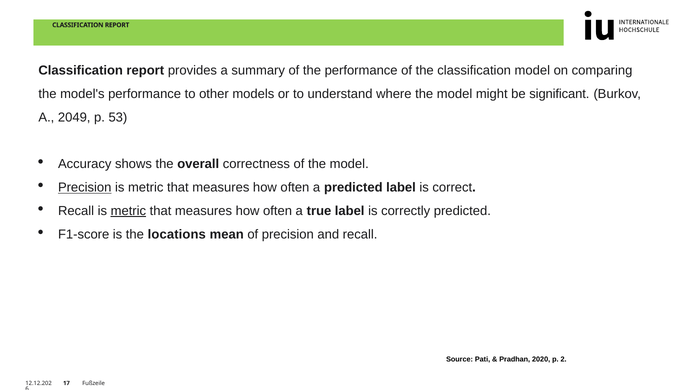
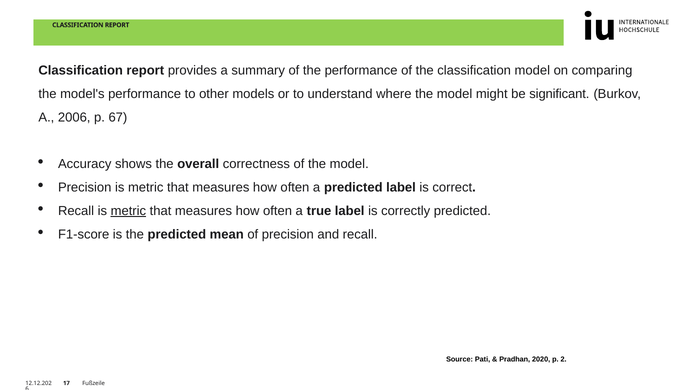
2049: 2049 -> 2006
53: 53 -> 67
Precision at (85, 188) underline: present -> none
the locations: locations -> predicted
